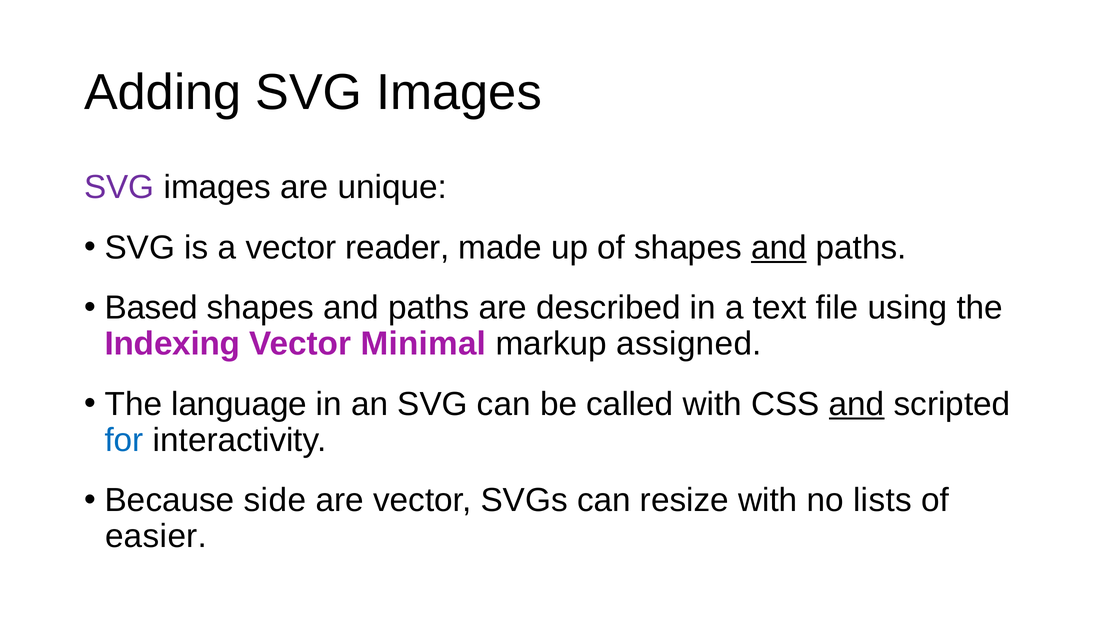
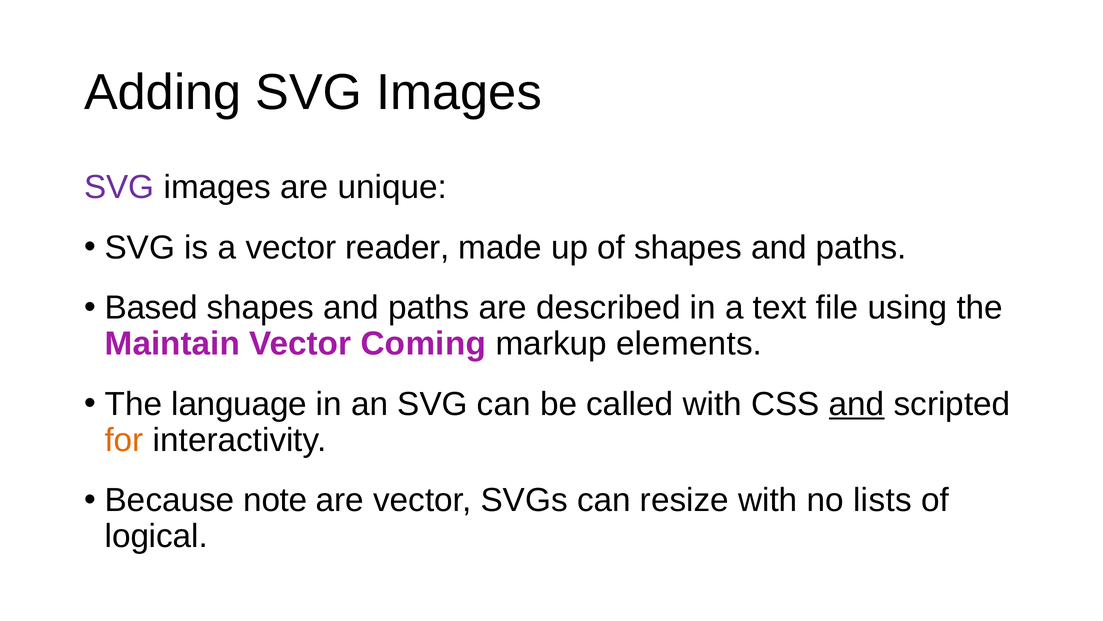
and at (779, 247) underline: present -> none
Indexing: Indexing -> Maintain
Minimal: Minimal -> Coming
assigned: assigned -> elements
for colour: blue -> orange
side: side -> note
easier: easier -> logical
